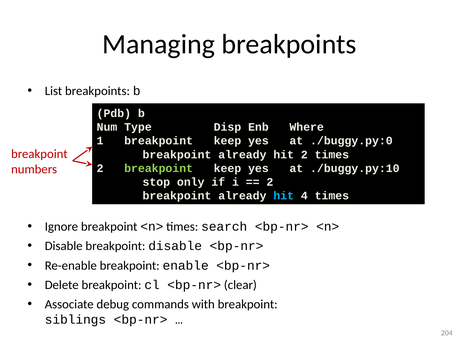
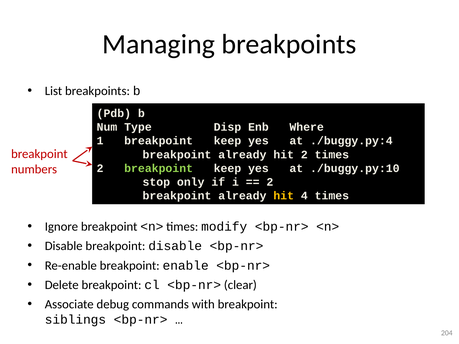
./buggy.py:0: ./buggy.py:0 -> ./buggy.py:4
hit at (284, 196) colour: light blue -> yellow
search: search -> modify
